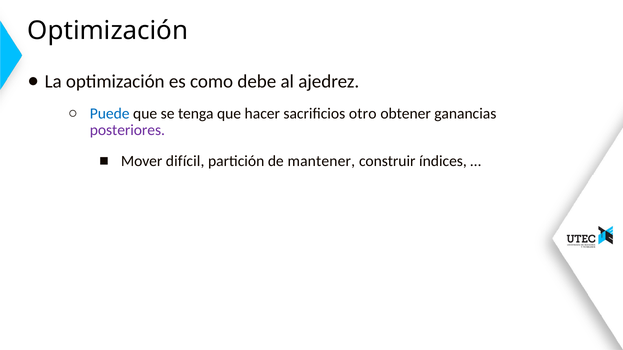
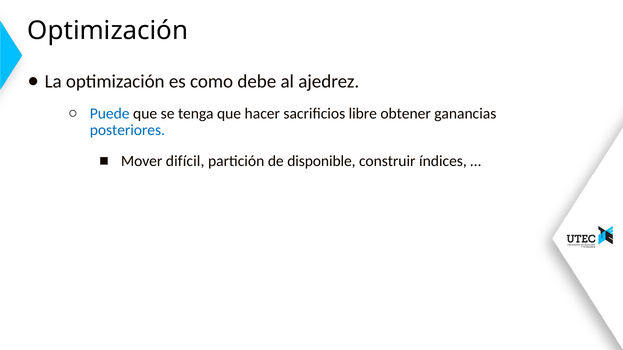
otro: otro -> libre
posteriores colour: purple -> blue
mantener: mantener -> disponible
